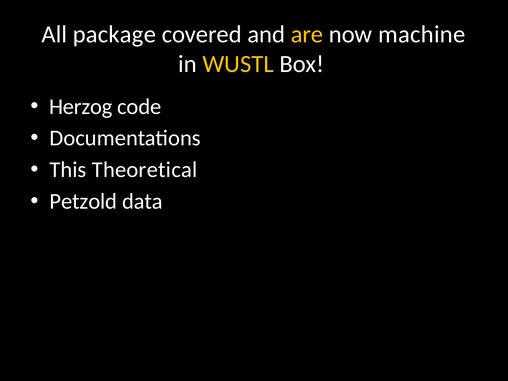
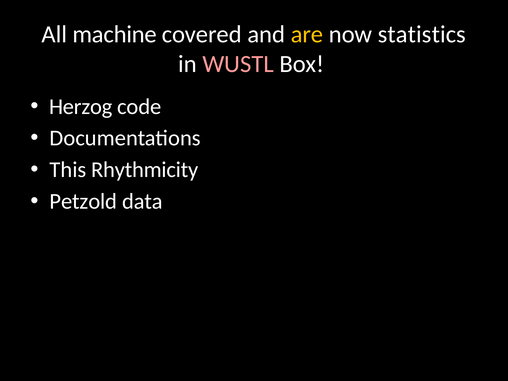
package: package -> machine
machine: machine -> statistics
WUSTL colour: yellow -> pink
Theoretical: Theoretical -> Rhythmicity
